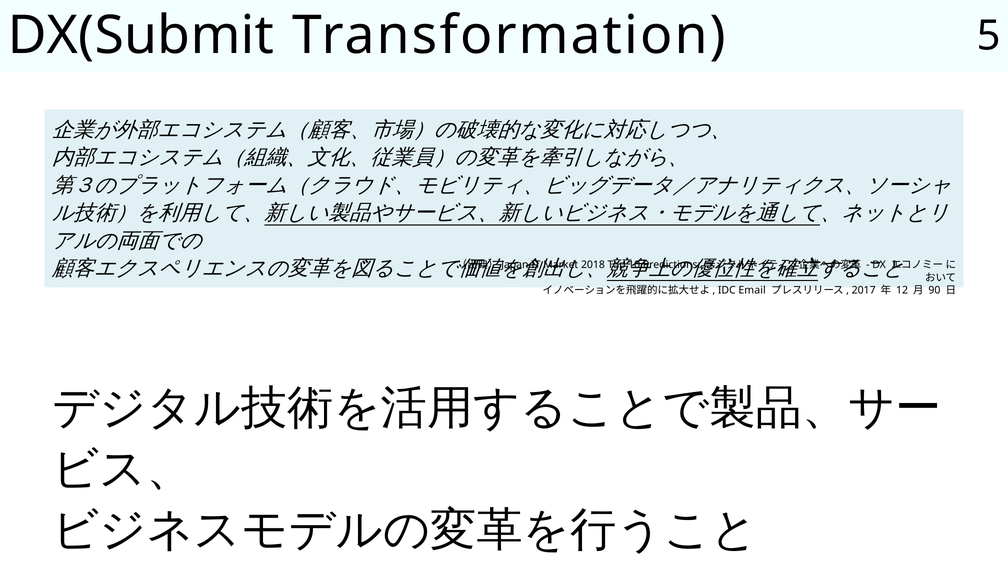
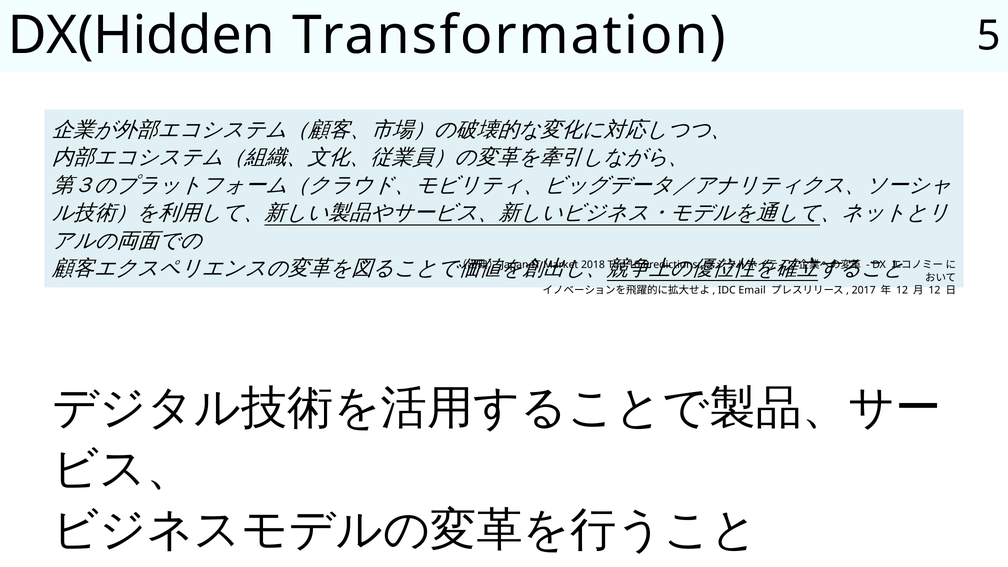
DX(Submit: DX(Submit -> DX(Hidden
90 at (934, 290): 90 -> 12
